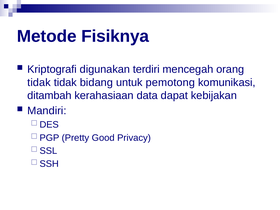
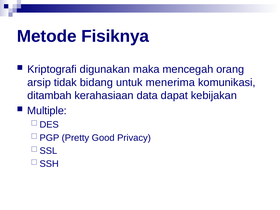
terdiri: terdiri -> maka
tidak at (39, 82): tidak -> arsip
pemotong: pemotong -> menerima
Mandiri: Mandiri -> Multiple
